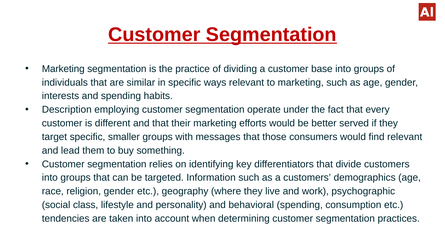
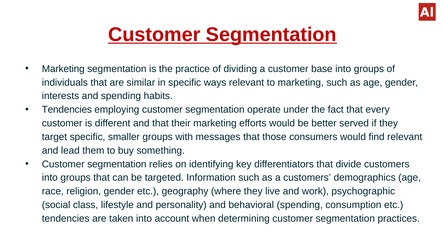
Description at (67, 110): Description -> Tendencies
